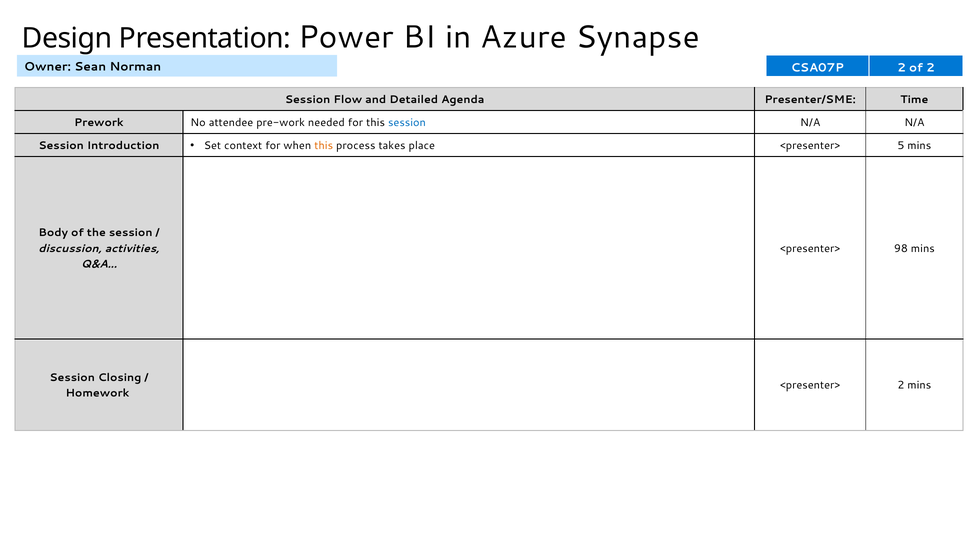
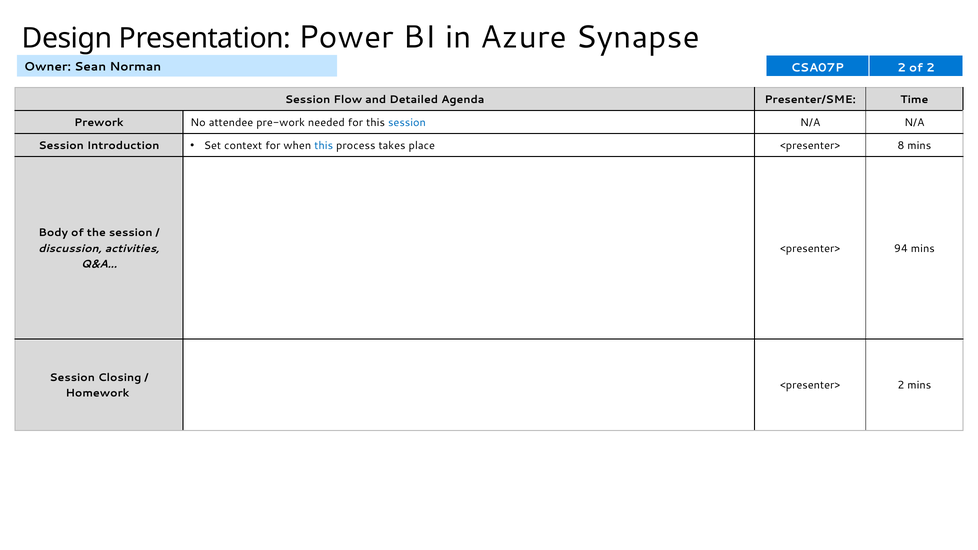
this at (324, 146) colour: orange -> blue
5: 5 -> 8
98: 98 -> 94
